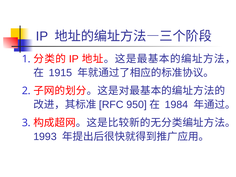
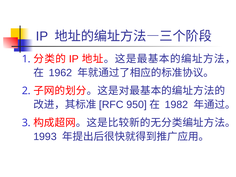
1915: 1915 -> 1962
1984: 1984 -> 1982
